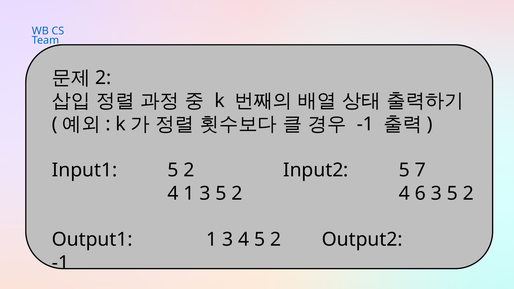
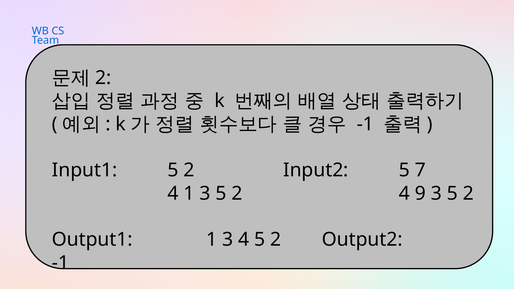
6: 6 -> 9
